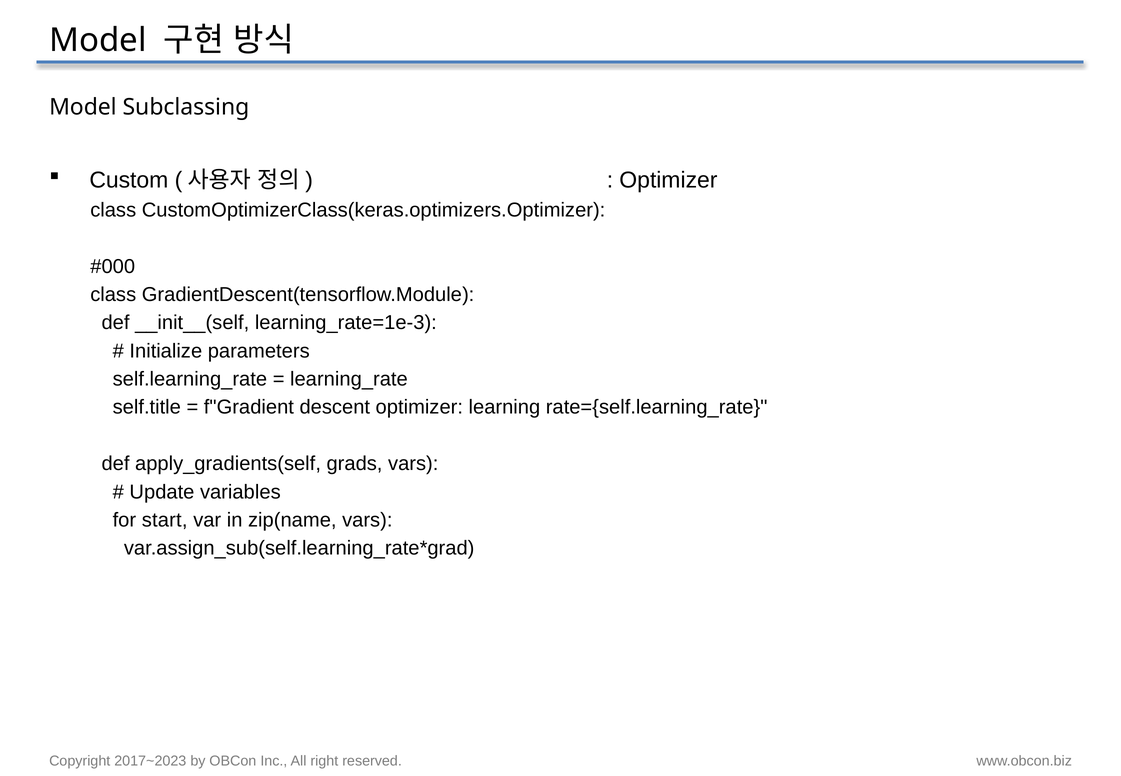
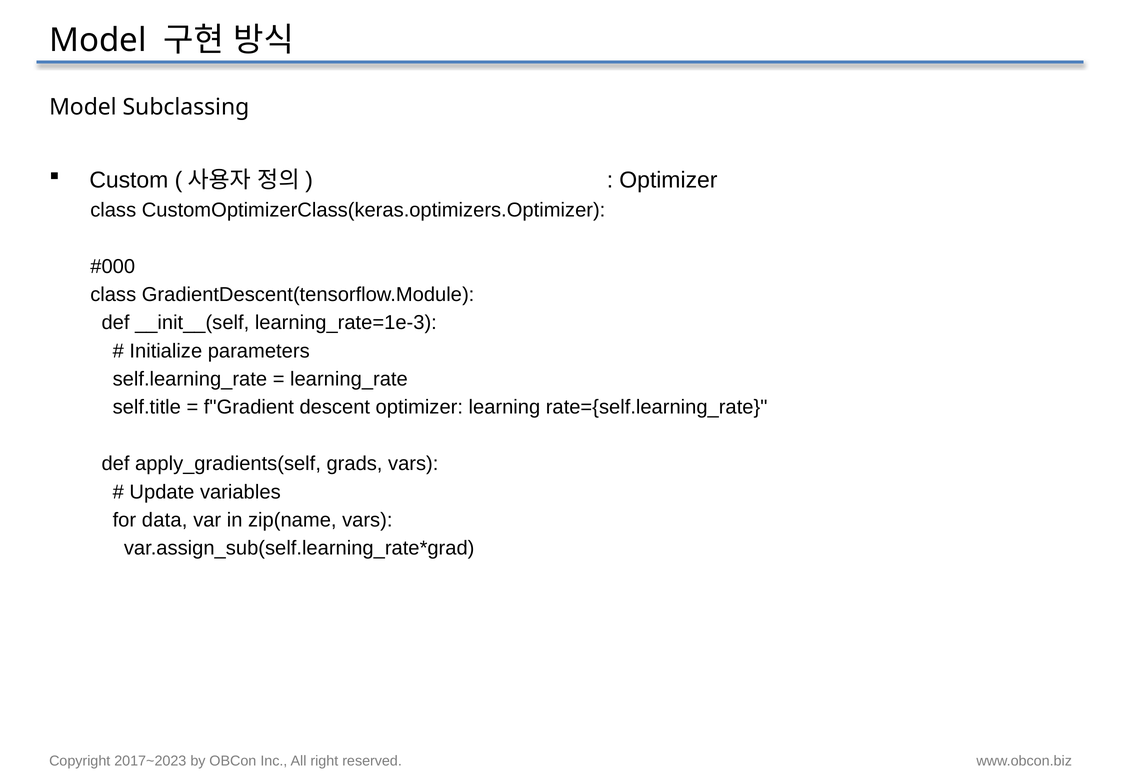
start: start -> data
